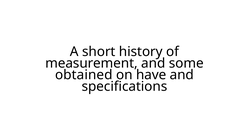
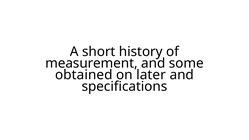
have: have -> later
